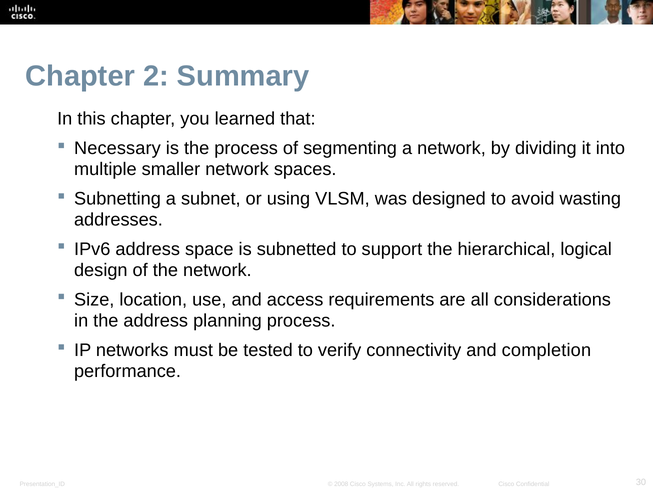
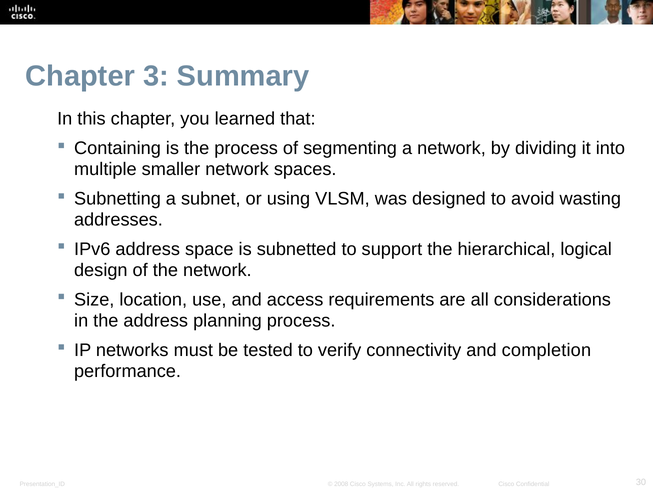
2: 2 -> 3
Necessary: Necessary -> Containing
